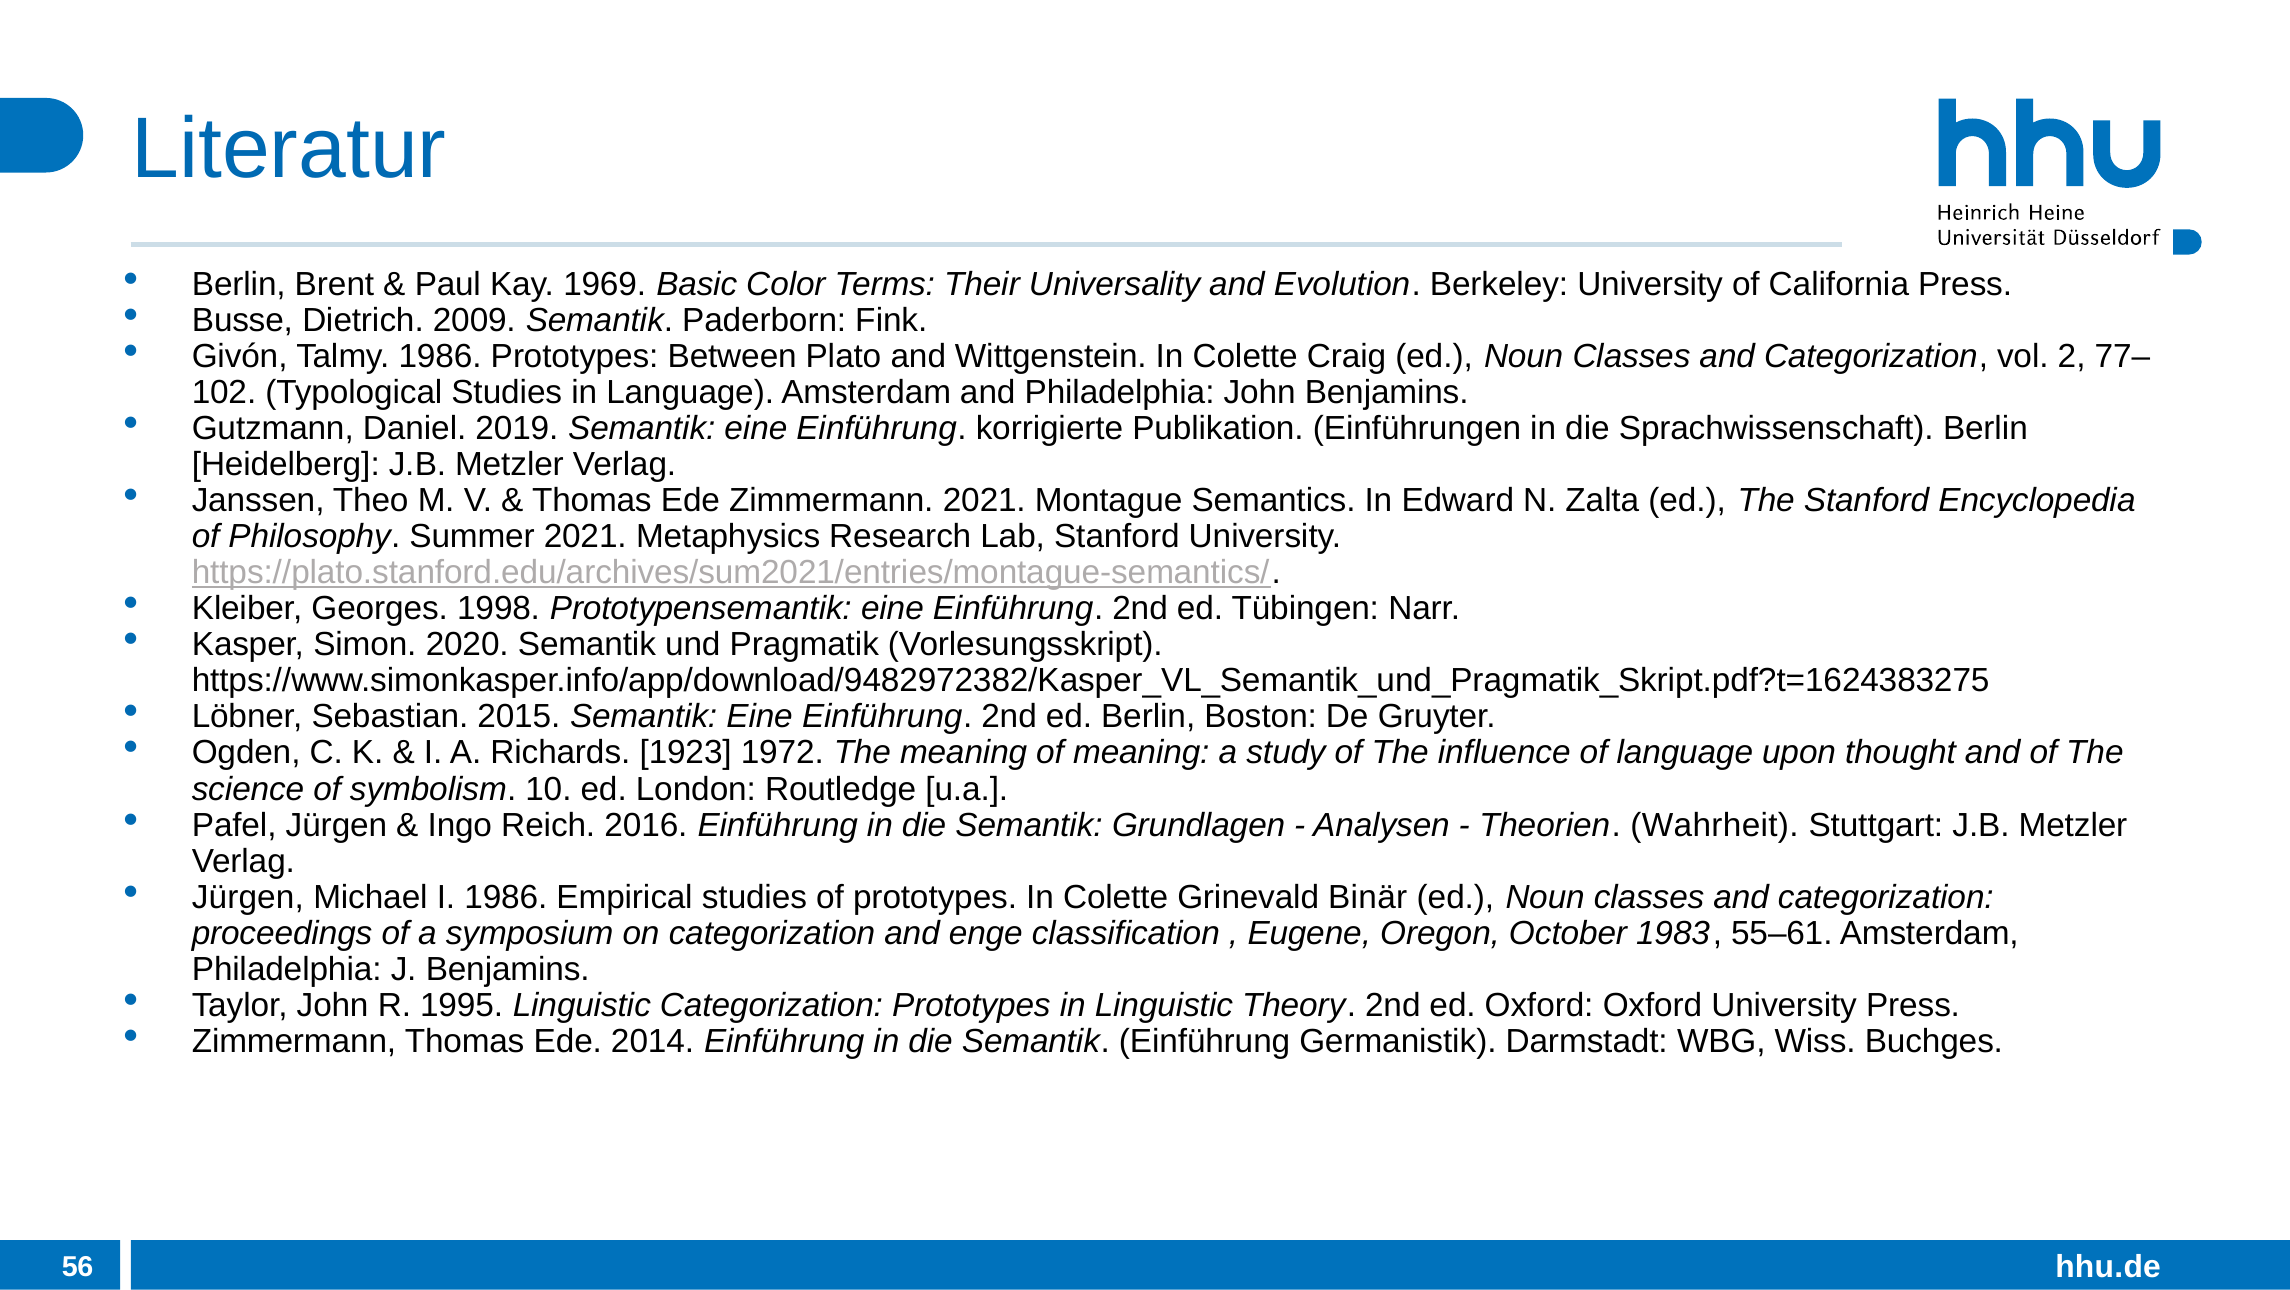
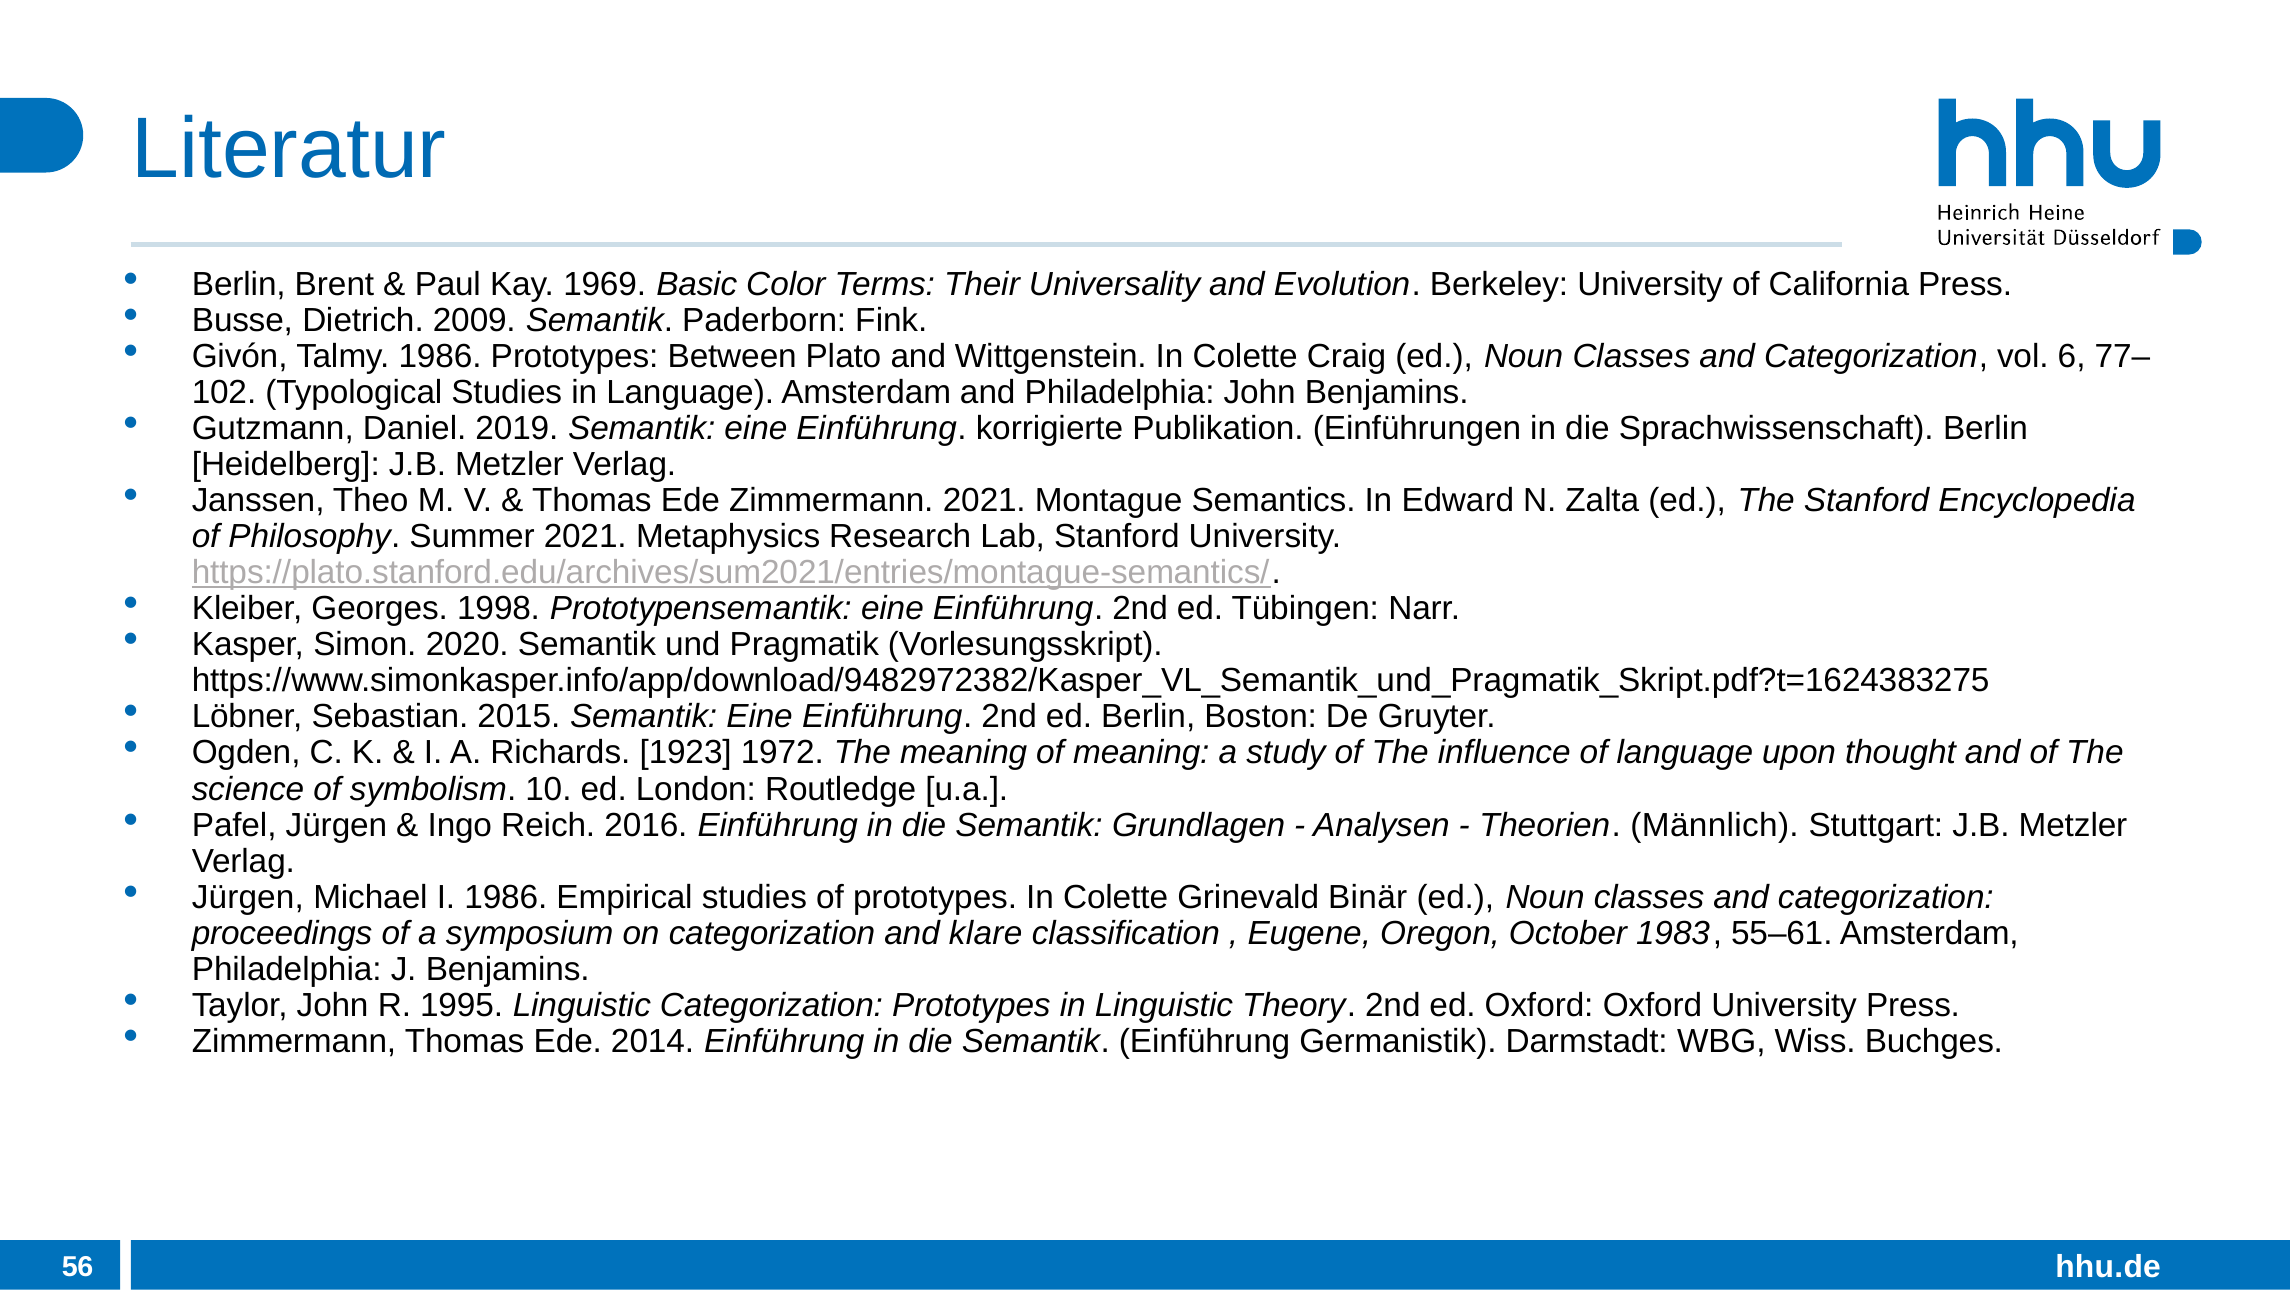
2: 2 -> 6
Wahrheit: Wahrheit -> Männlich
enge: enge -> klare
